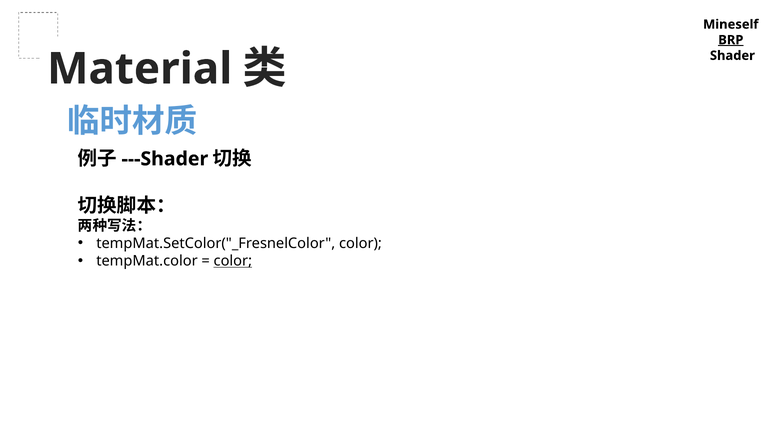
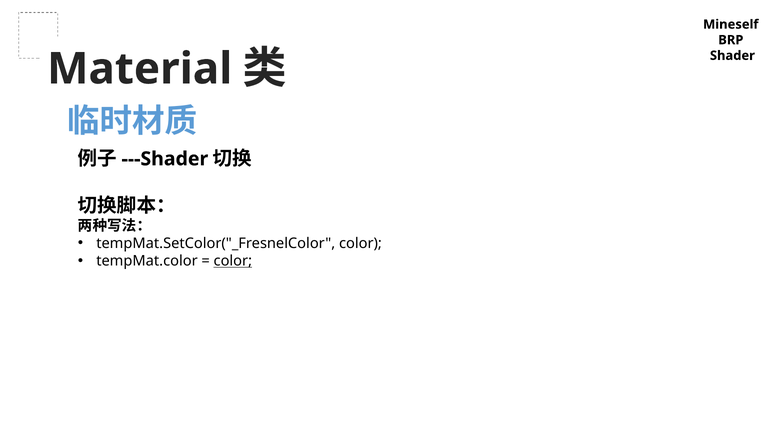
BRP underline: present -> none
